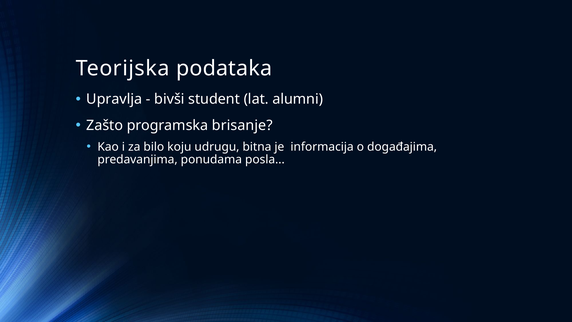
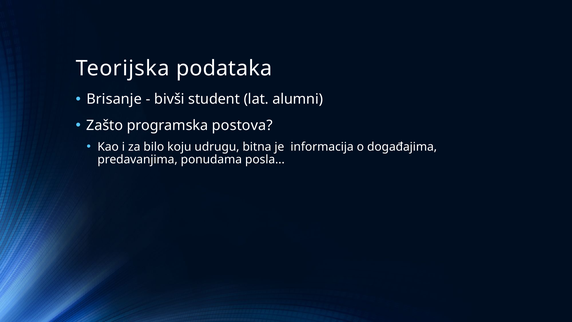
Upravlja: Upravlja -> Brisanje
brisanje: brisanje -> postova
